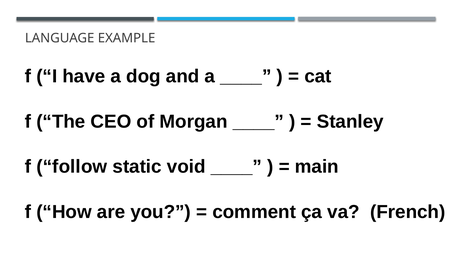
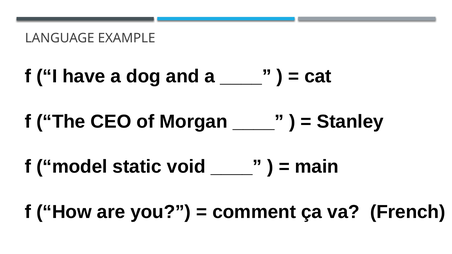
follow: follow -> model
